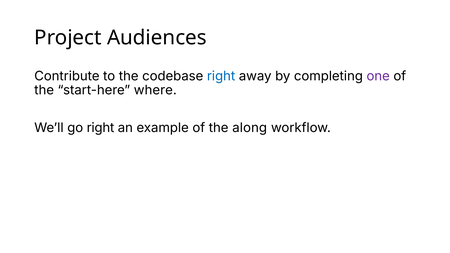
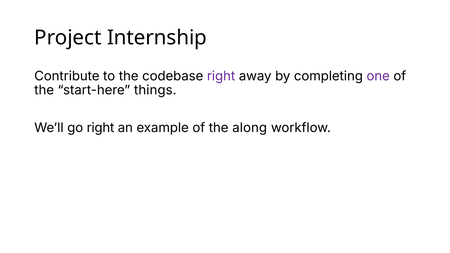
Audiences: Audiences -> Internship
right at (221, 76) colour: blue -> purple
where: where -> things
